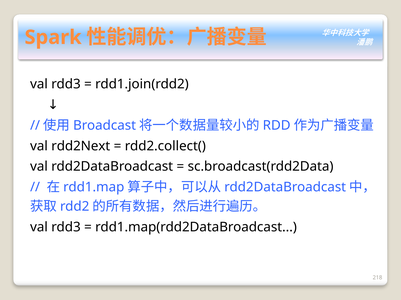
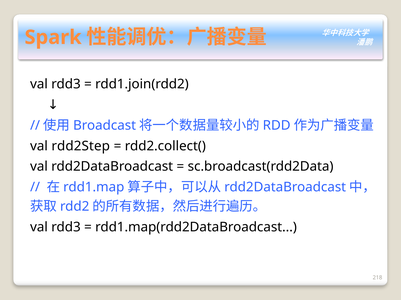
rdd2Next: rdd2Next -> rdd2Step
